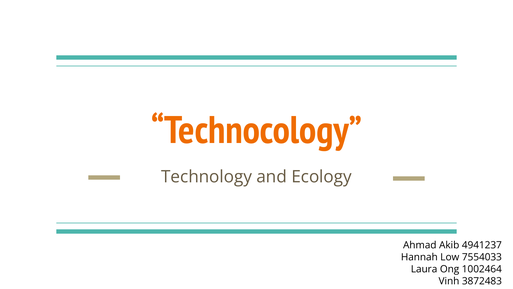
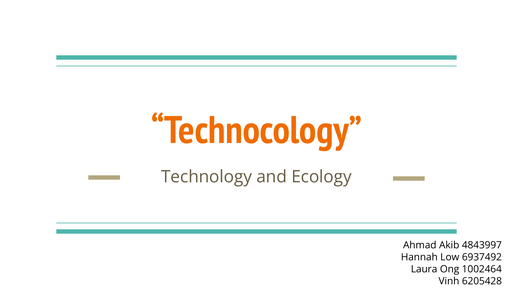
4941237: 4941237 -> 4843997
7554033: 7554033 -> 6937492
3872483: 3872483 -> 6205428
